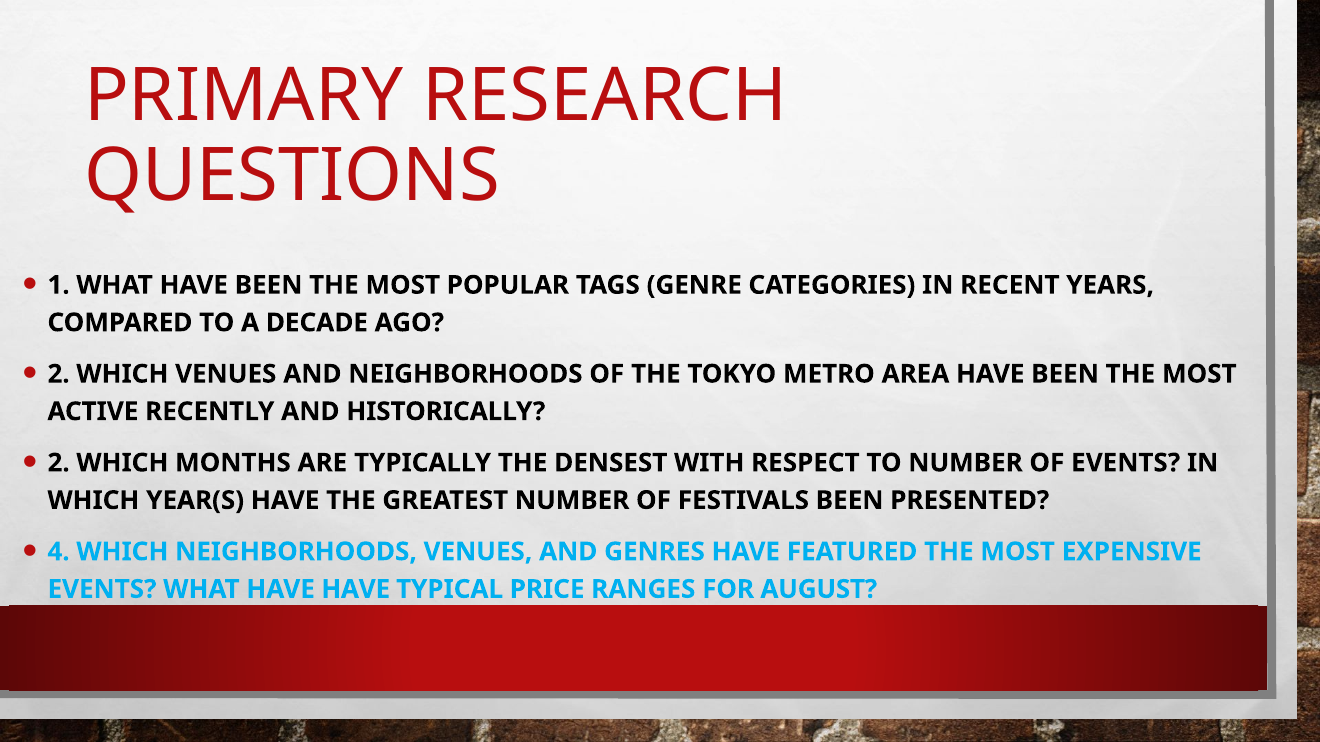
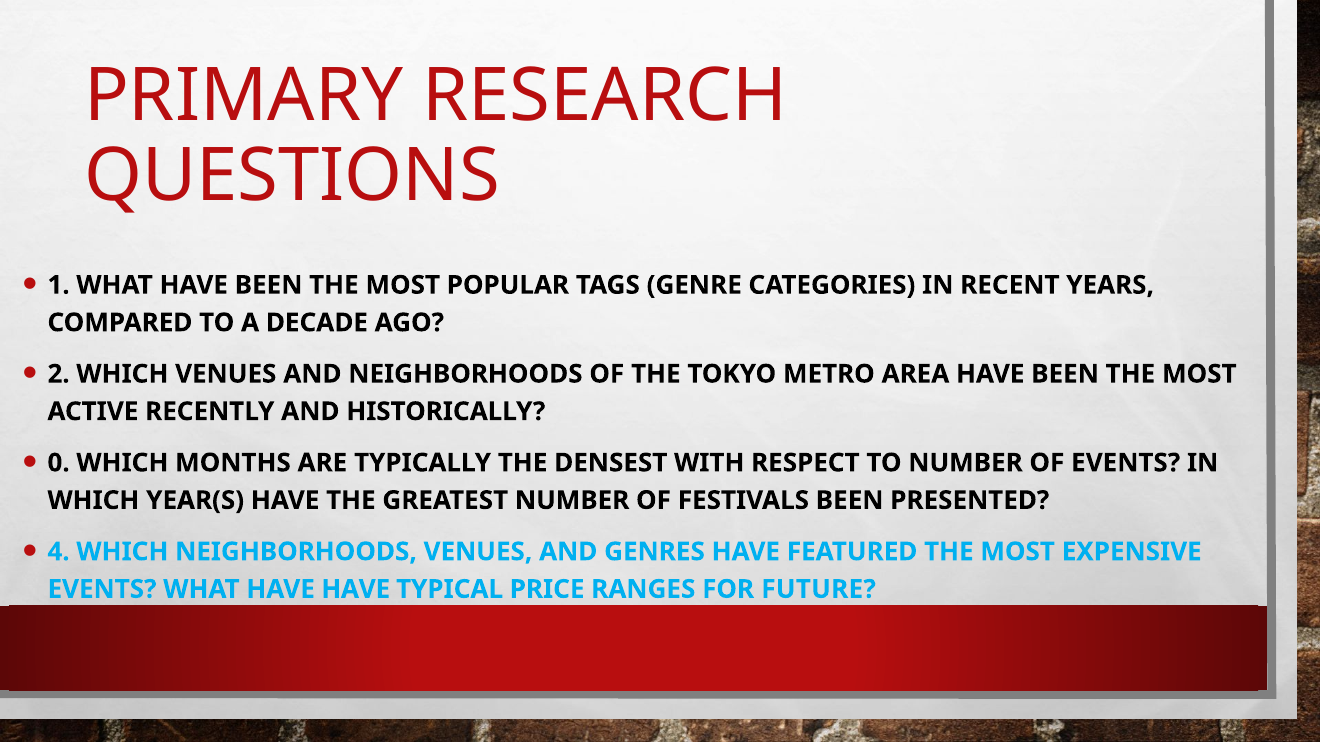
2 at (59, 463): 2 -> 0
AUGUST: AUGUST -> FUTURE
